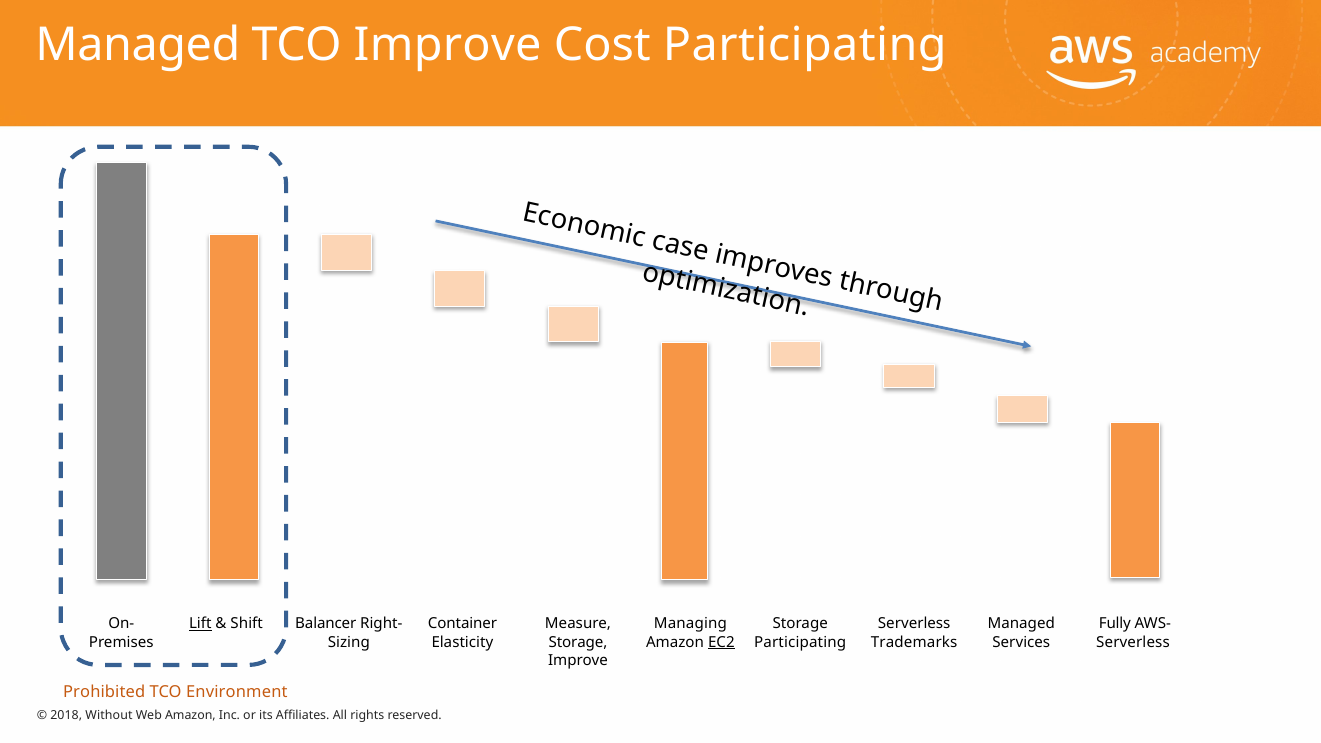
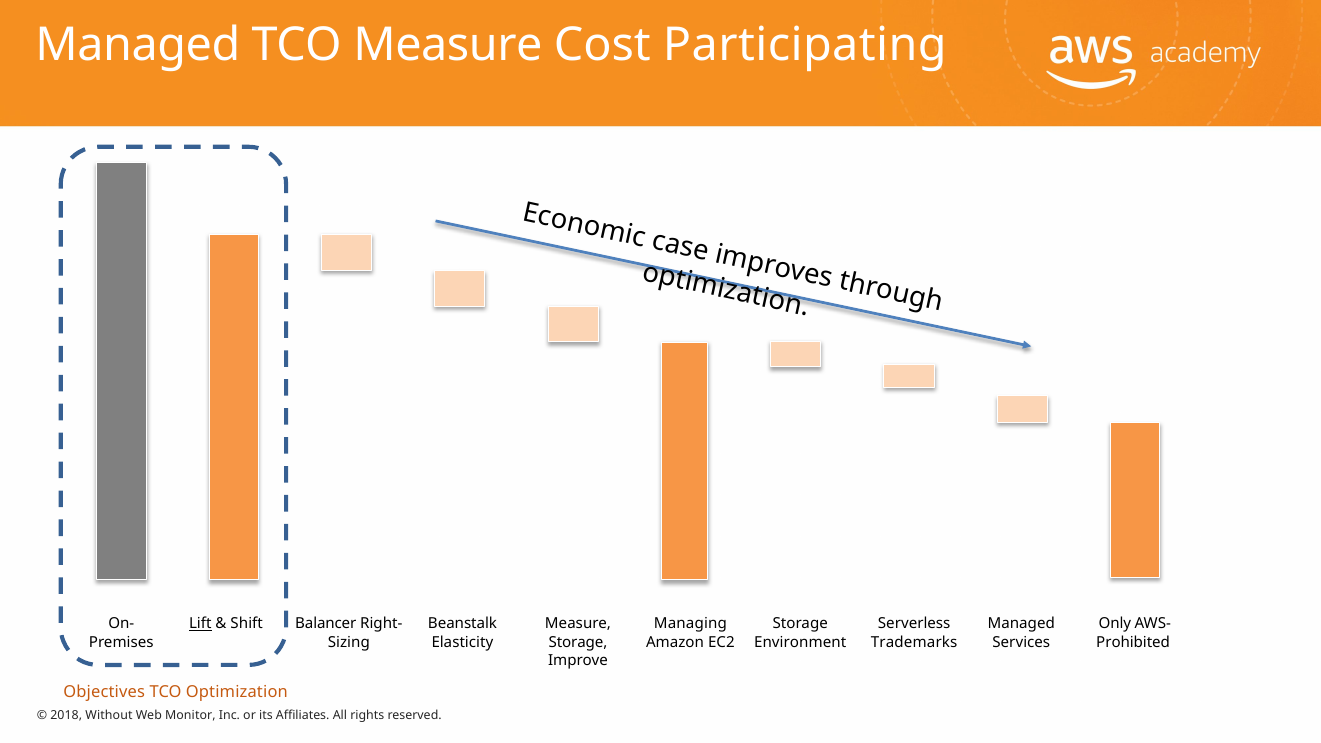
TCO Improve: Improve -> Measure
Container: Container -> Beanstalk
Fully: Fully -> Only
EC2 underline: present -> none
Participating at (800, 642): Participating -> Environment
Serverless at (1133, 642): Serverless -> Prohibited
Prohibited: Prohibited -> Objectives
Environment: Environment -> Optimization
Amazon at (190, 715): Amazon -> Monitor
